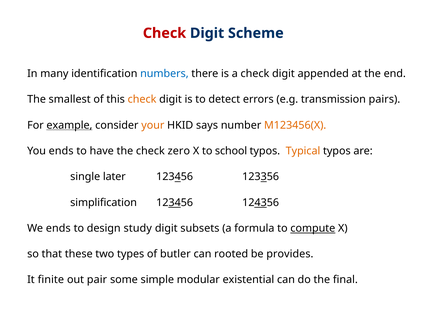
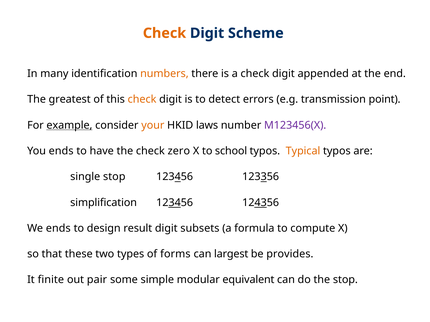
Check at (164, 33) colour: red -> orange
numbers colour: blue -> orange
smallest: smallest -> greatest
pairs: pairs -> point
says: says -> laws
M123456(X colour: orange -> purple
single later: later -> stop
study: study -> result
compute underline: present -> none
butler: butler -> forms
rooted: rooted -> largest
existential: existential -> equivalent
the final: final -> stop
